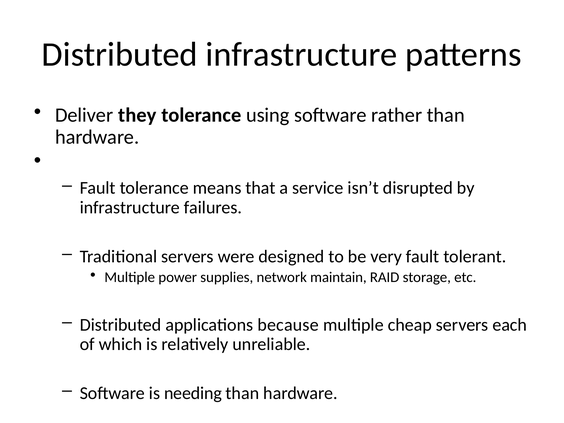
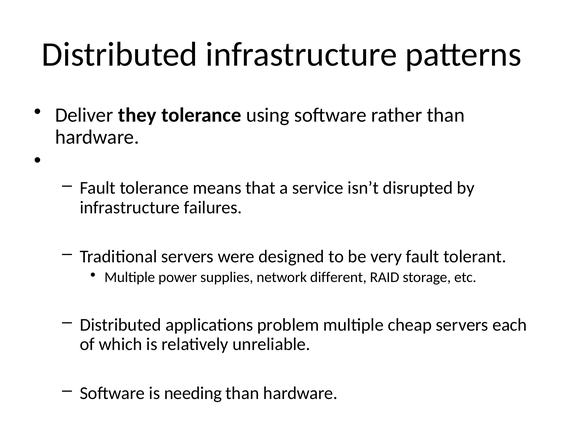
maintain: maintain -> different
because: because -> problem
